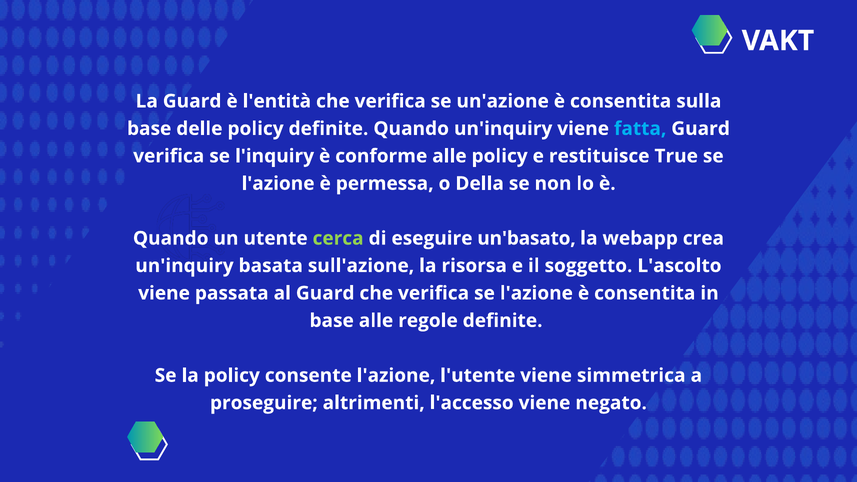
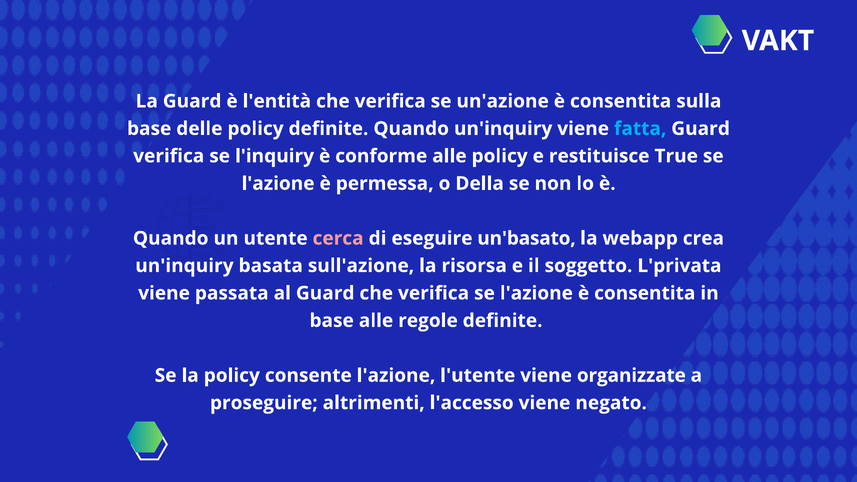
cerca colour: light green -> pink
L'ascolto: L'ascolto -> L'privata
simmetrica: simmetrica -> organizzate
